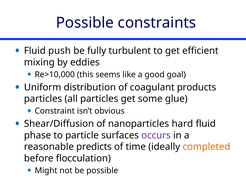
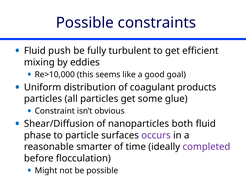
hard: hard -> both
predicts: predicts -> smarter
completed colour: orange -> purple
